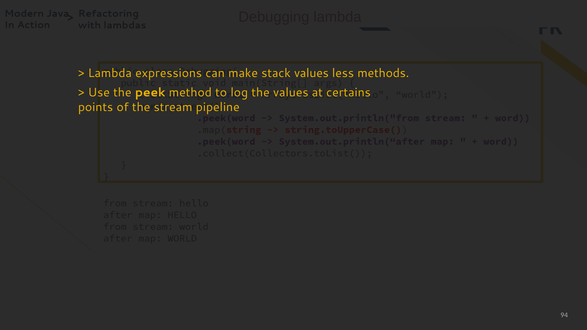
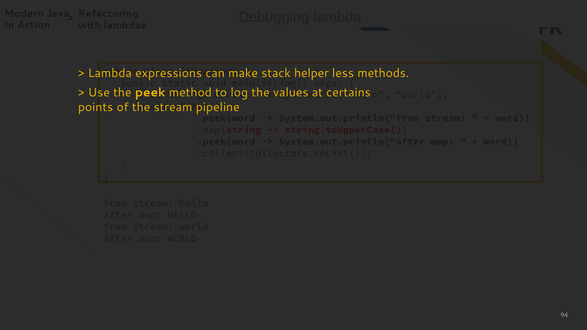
stack values: values -> helper
